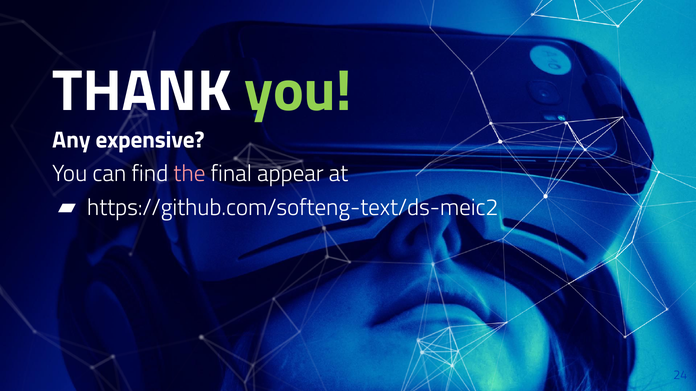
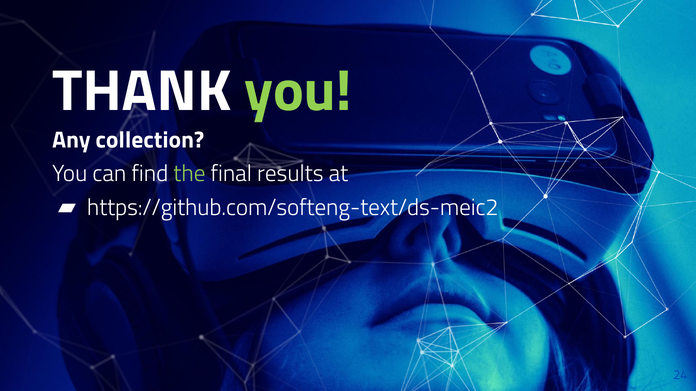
expensive: expensive -> collection
the colour: pink -> light green
appear: appear -> results
